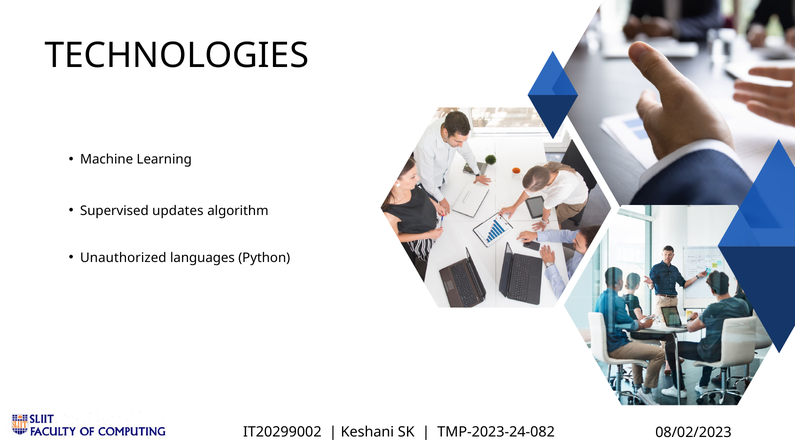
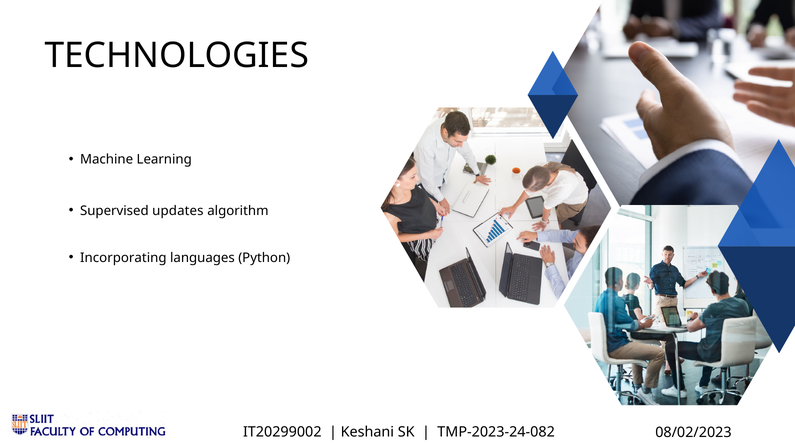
Unauthorized: Unauthorized -> Incorporating
